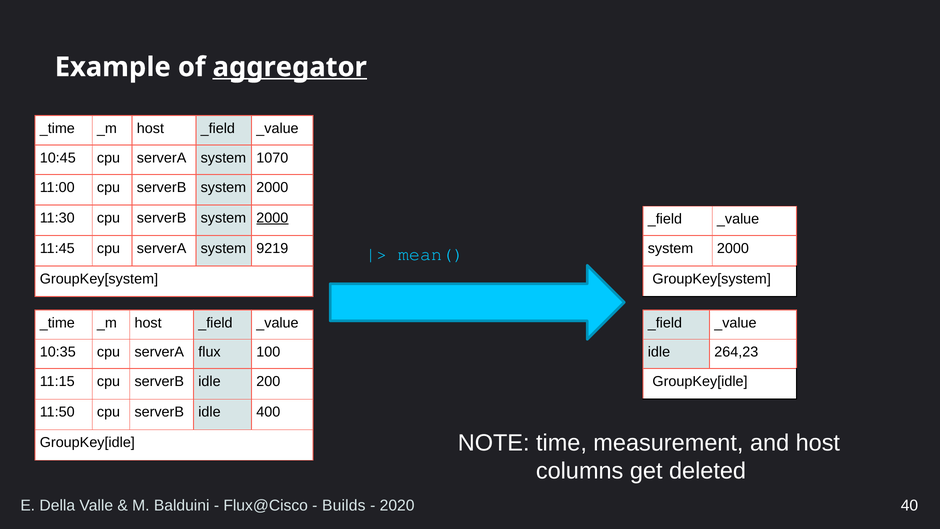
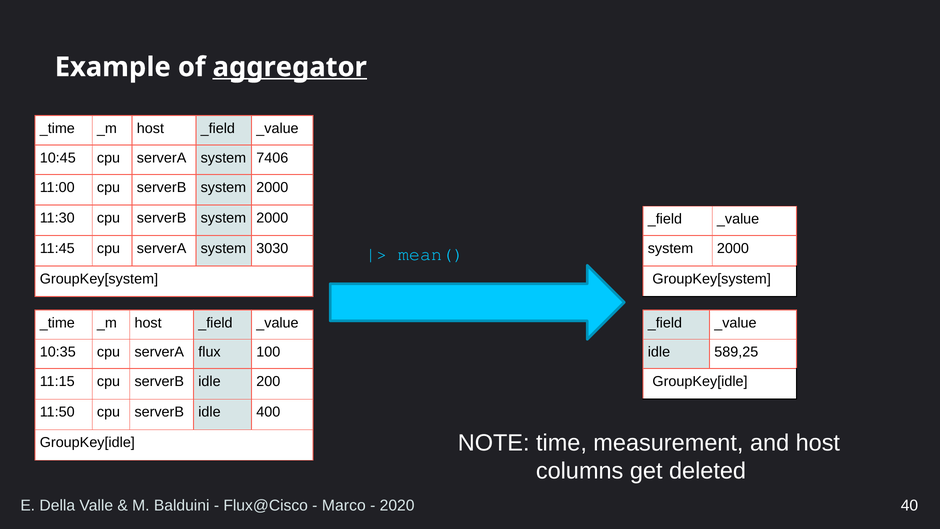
1070: 1070 -> 7406
2000 at (272, 218) underline: present -> none
9219: 9219 -> 3030
264,23: 264,23 -> 589,25
Builds: Builds -> Marco
